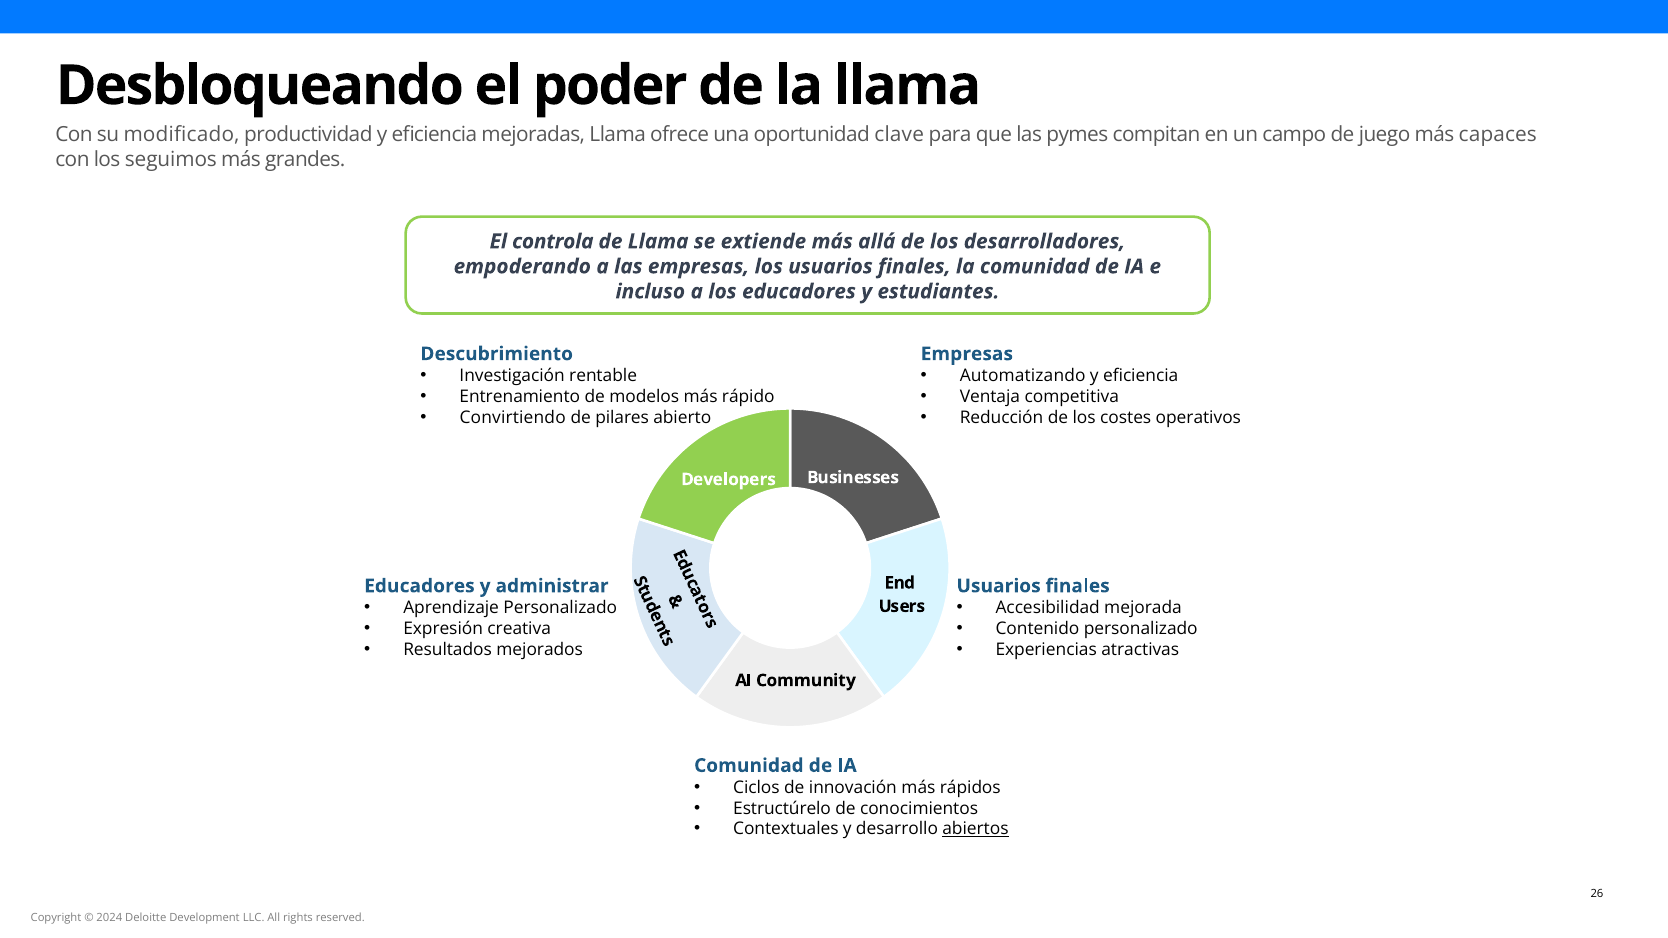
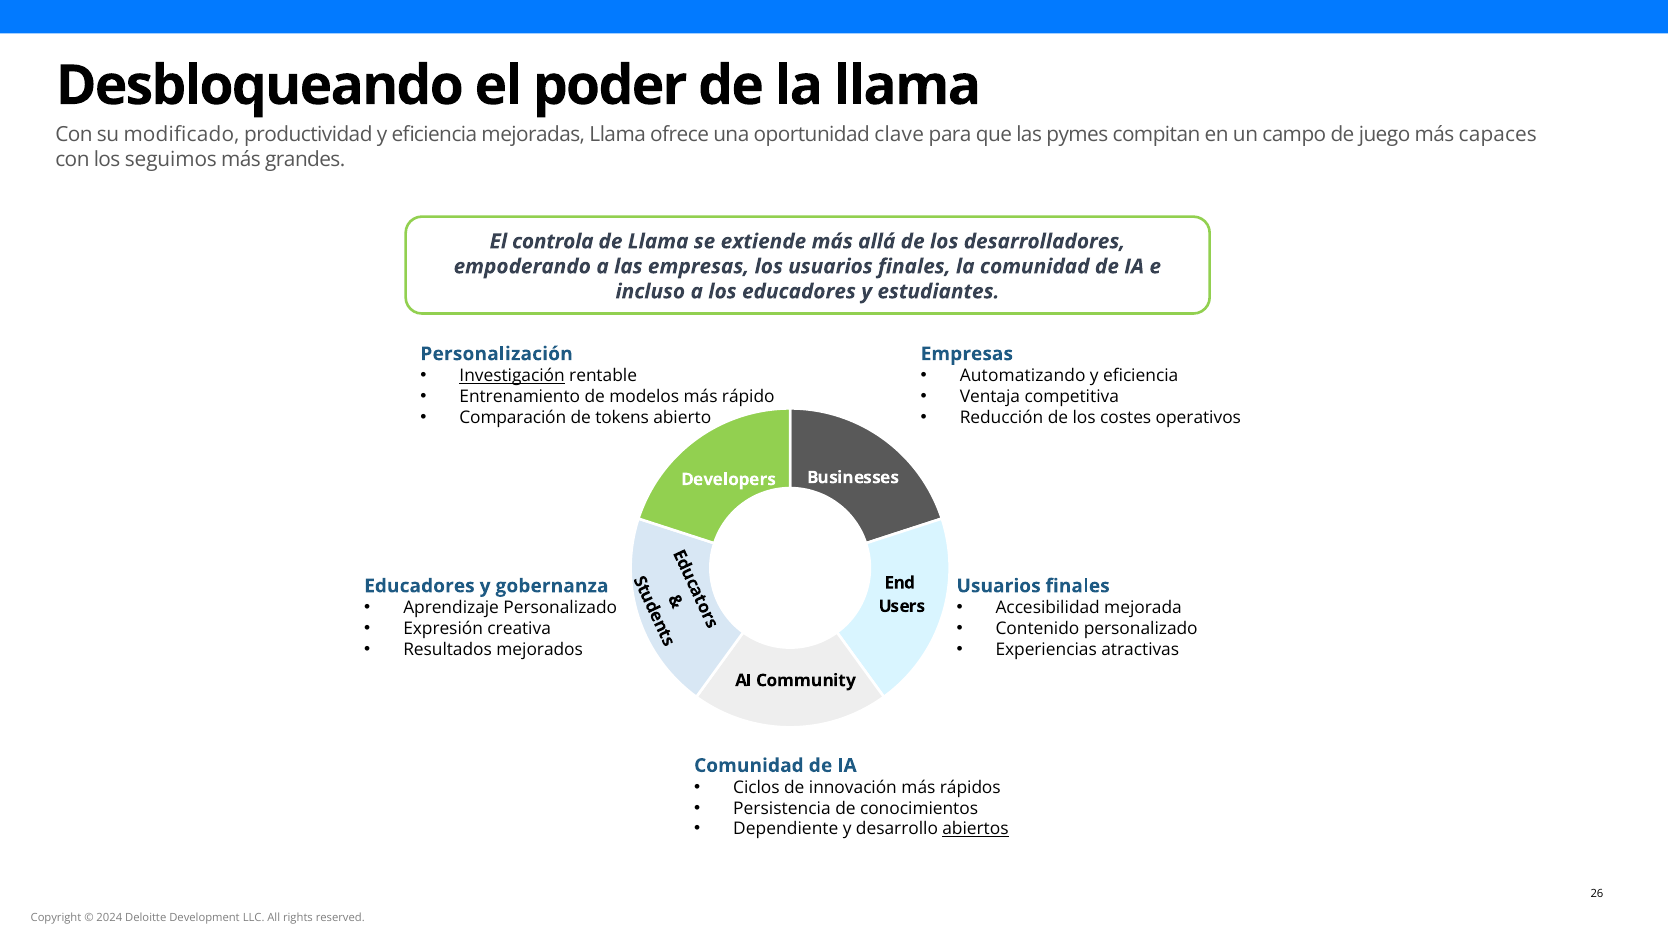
Descubrimiento: Descubrimiento -> Personalización
Investigación underline: none -> present
Convirtiendo: Convirtiendo -> Comparación
pilares: pilares -> tokens
administrar: administrar -> gobernanza
Estructúrelo: Estructúrelo -> Persistencia
Contextuales: Contextuales -> Dependiente
